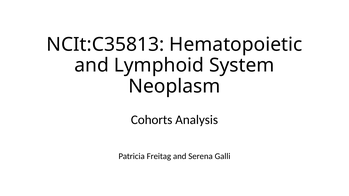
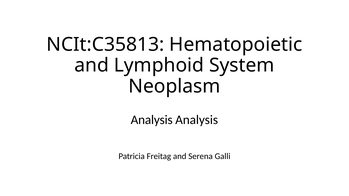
Cohorts at (152, 120): Cohorts -> Analysis
